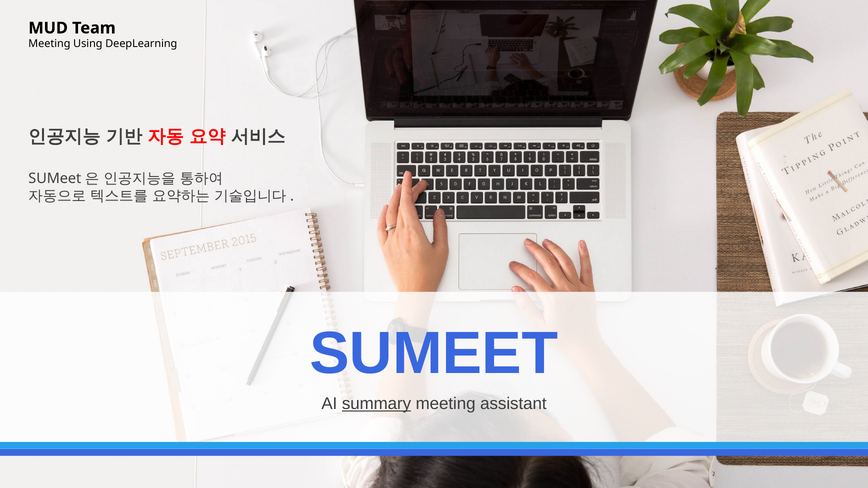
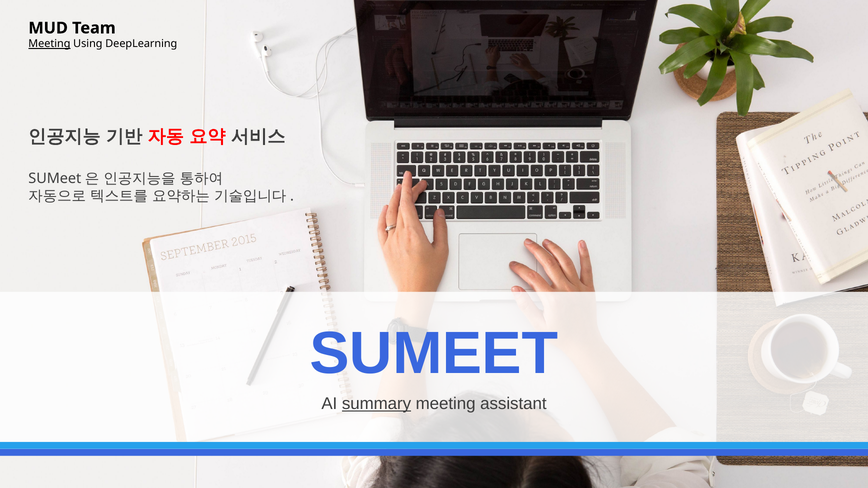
Meeting at (49, 44) underline: none -> present
